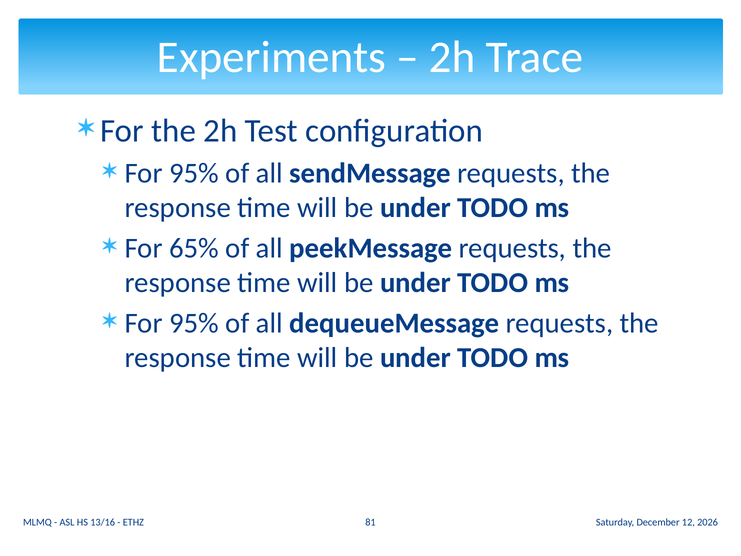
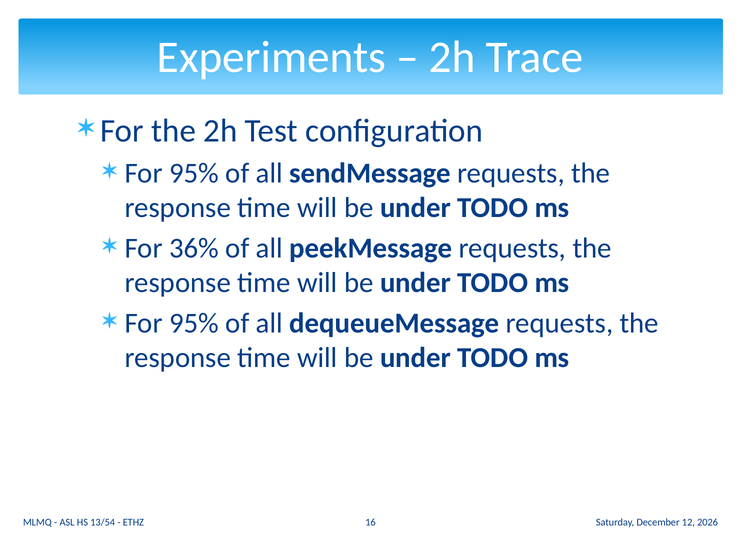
65%: 65% -> 36%
13/16: 13/16 -> 13/54
81: 81 -> 16
